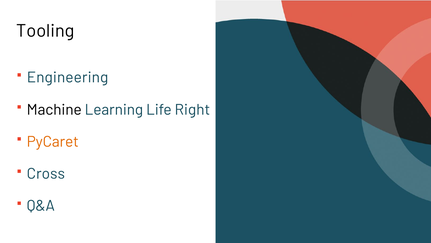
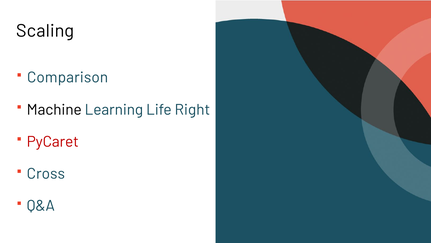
Tooling: Tooling -> Scaling
Engineering: Engineering -> Comparison
PyCaret colour: orange -> red
